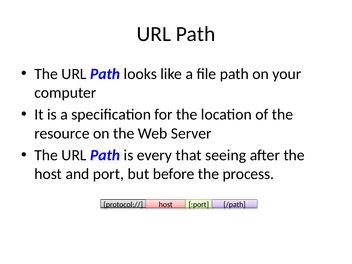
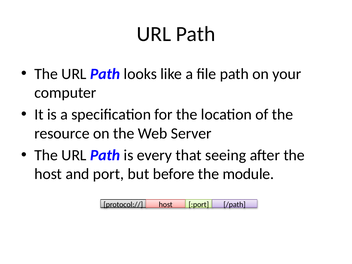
process: process -> module
